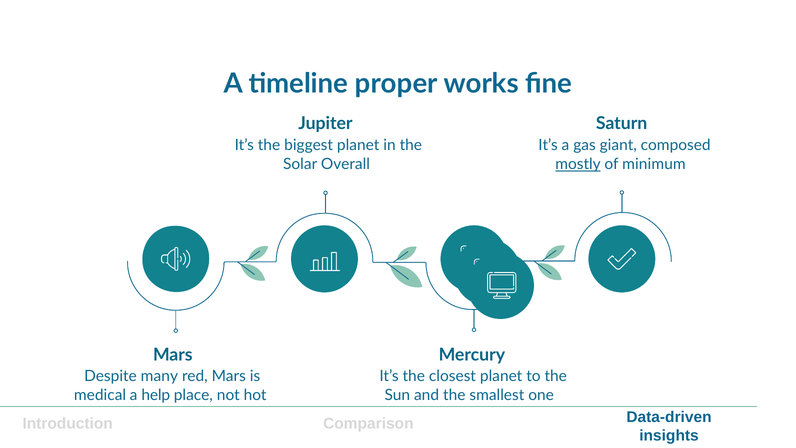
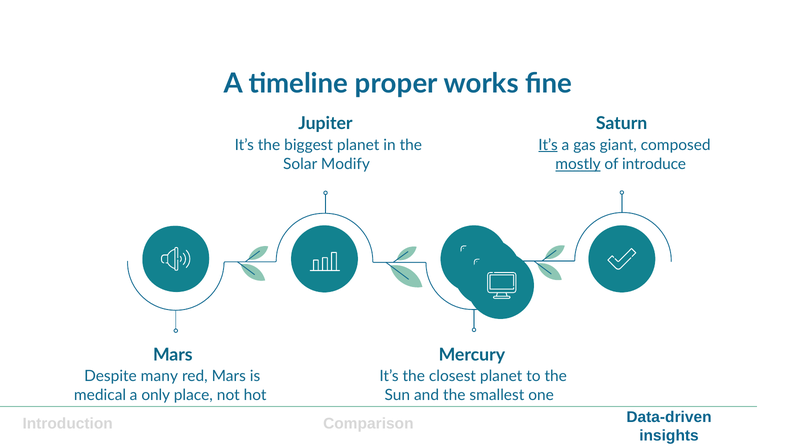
It’s at (548, 145) underline: none -> present
Overall: Overall -> Modify
minimum: minimum -> introduce
help: help -> only
